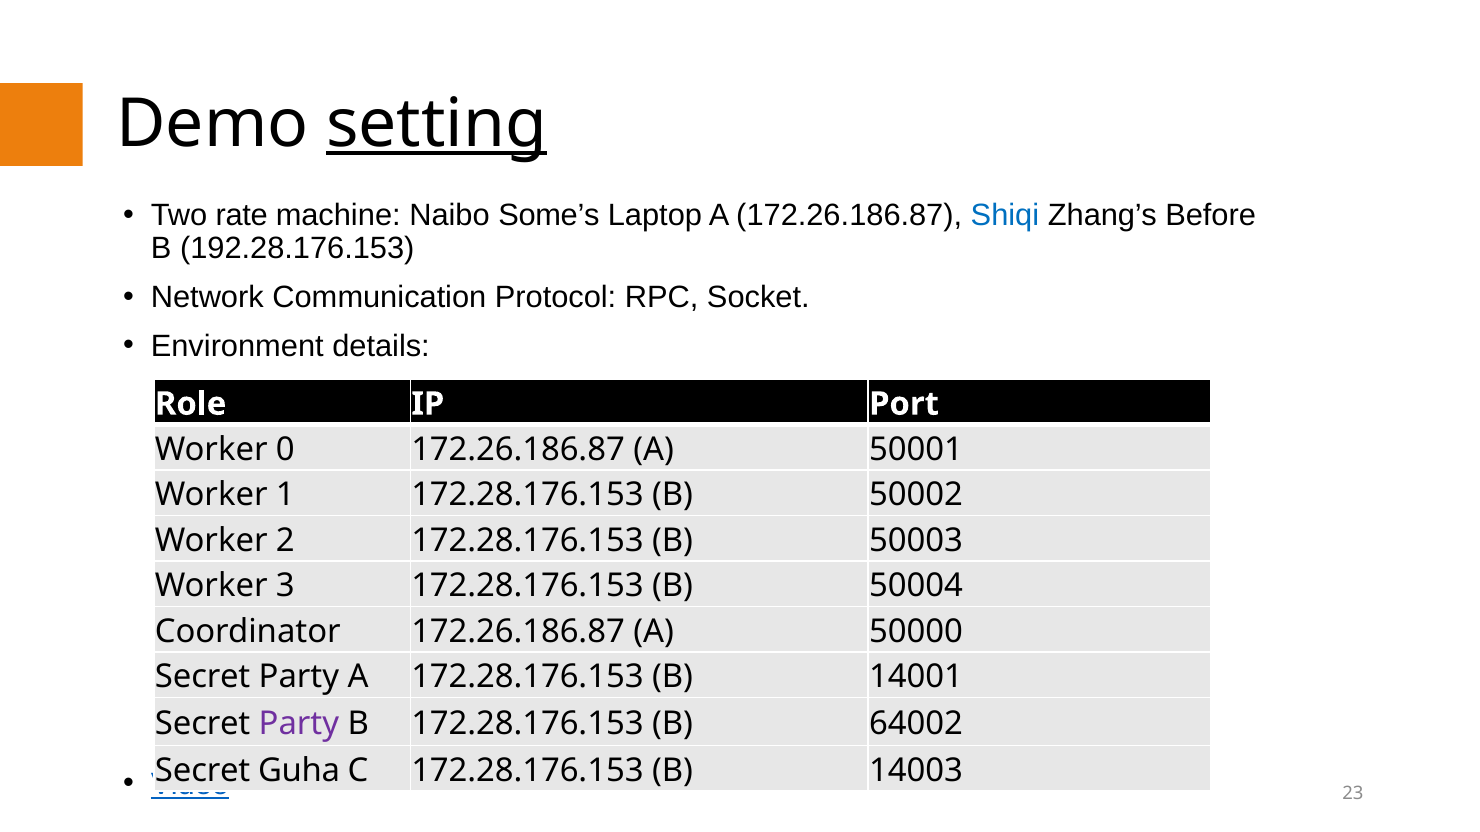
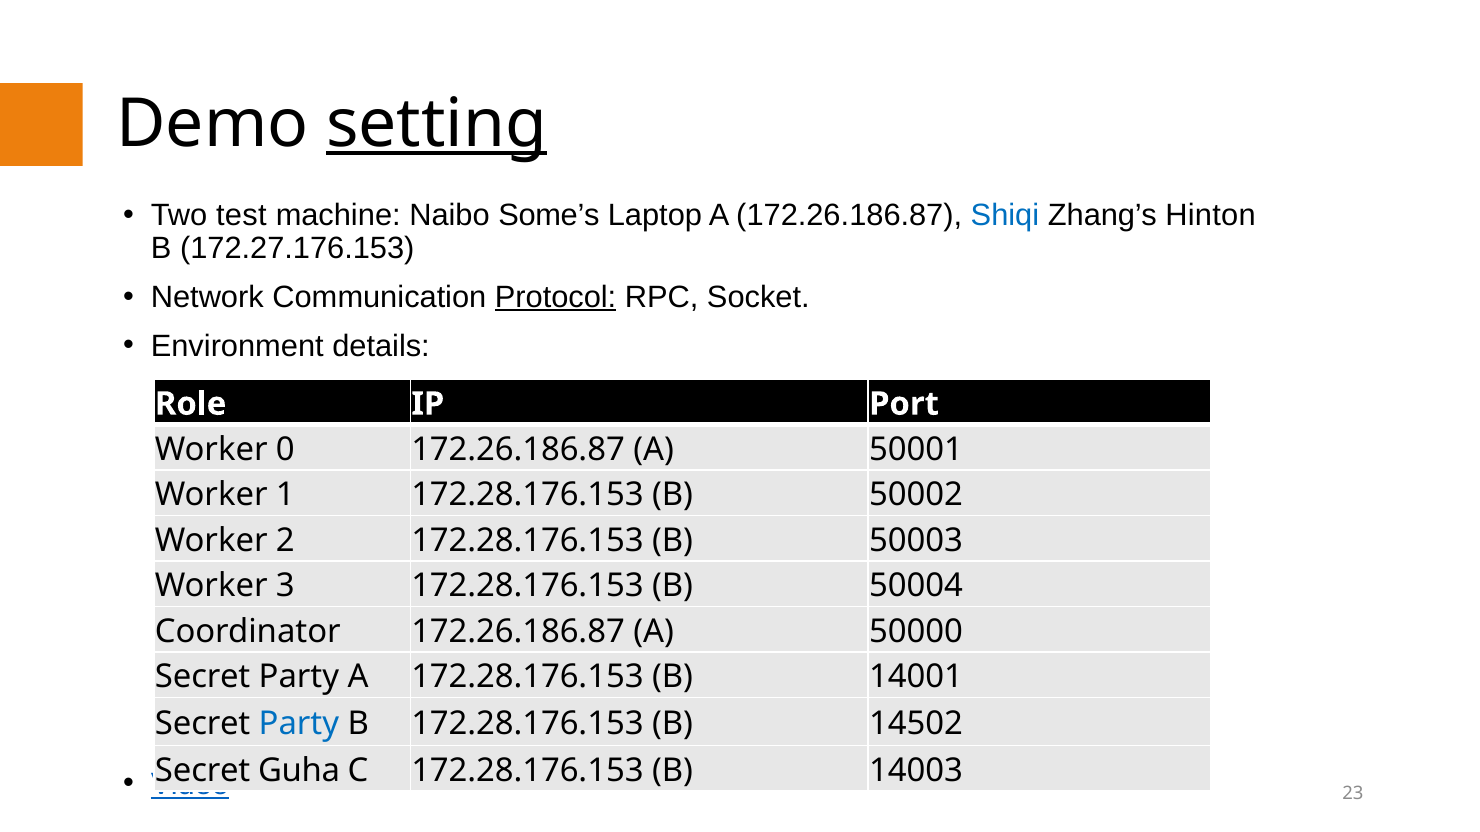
rate: rate -> test
Before: Before -> Hinton
192.28.176.153: 192.28.176.153 -> 172.27.176.153
Protocol underline: none -> present
Party at (299, 724) colour: purple -> blue
64002: 64002 -> 14502
